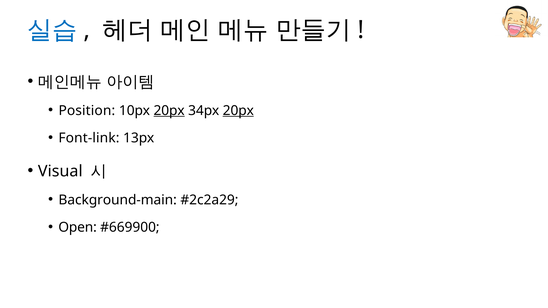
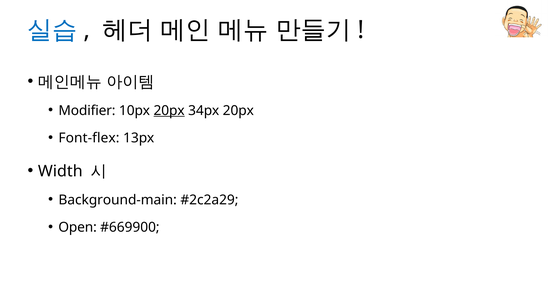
Position: Position -> Modifier
20px at (238, 111) underline: present -> none
Font-link: Font-link -> Font-flex
Visual: Visual -> Width
